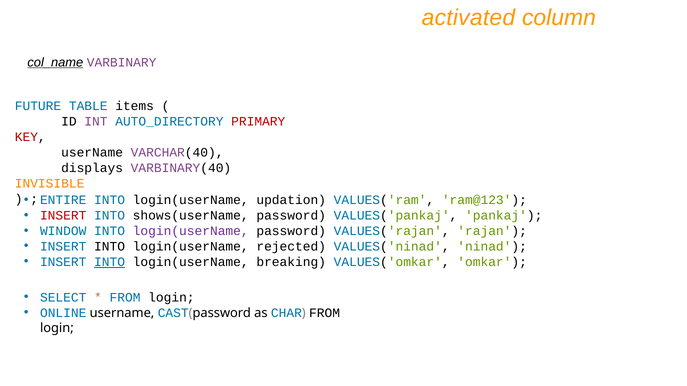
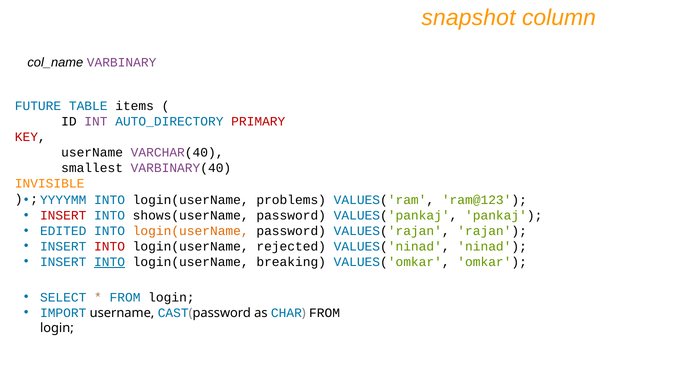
activated: activated -> snapshot
col_name underline: present -> none
displays: displays -> smallest
ENTIRE: ENTIRE -> YYYYMM
updation: updation -> problems
WINDOW: WINDOW -> EDITED
login(userName at (191, 231) colour: purple -> orange
INTO at (110, 247) colour: black -> red
ONLINE: ONLINE -> IMPORT
